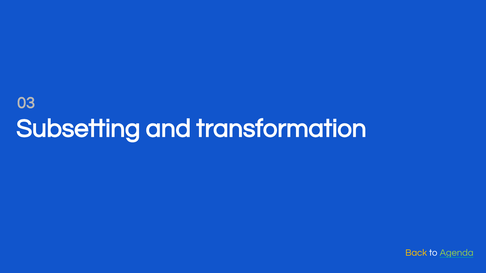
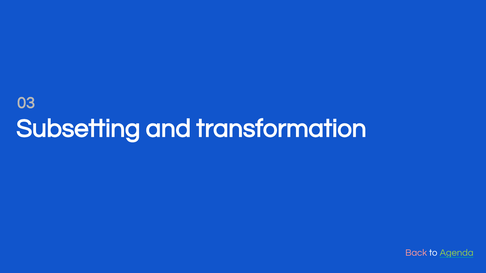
Back colour: yellow -> pink
